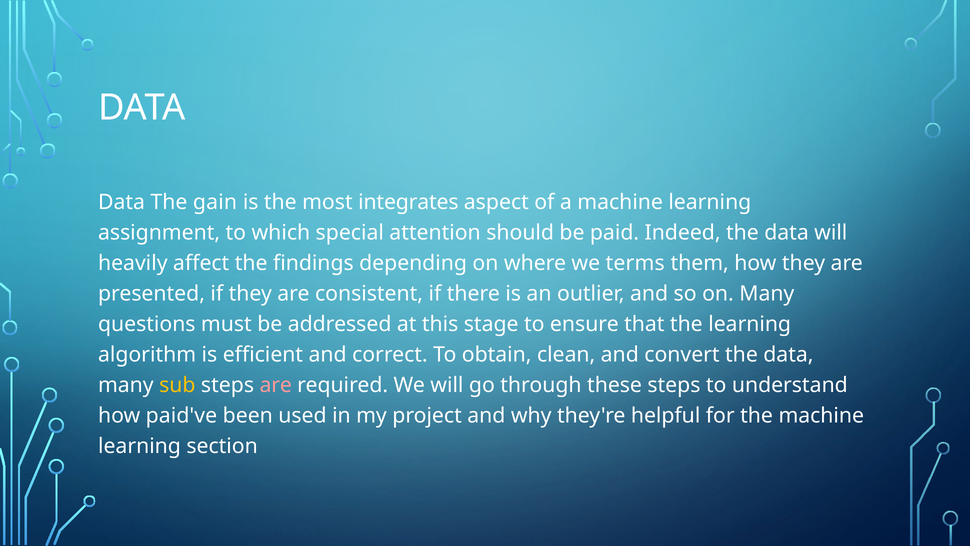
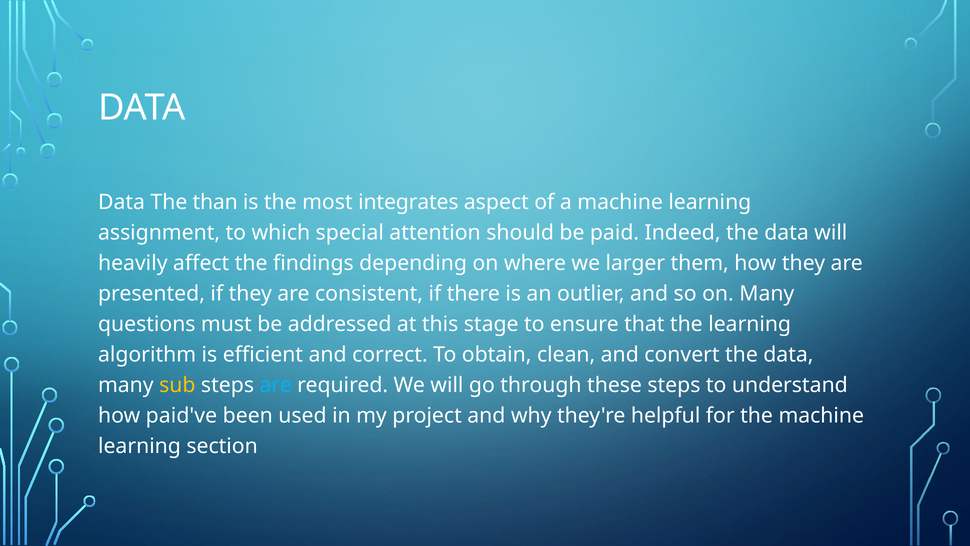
gain: gain -> than
terms: terms -> larger
are at (276, 385) colour: pink -> light blue
